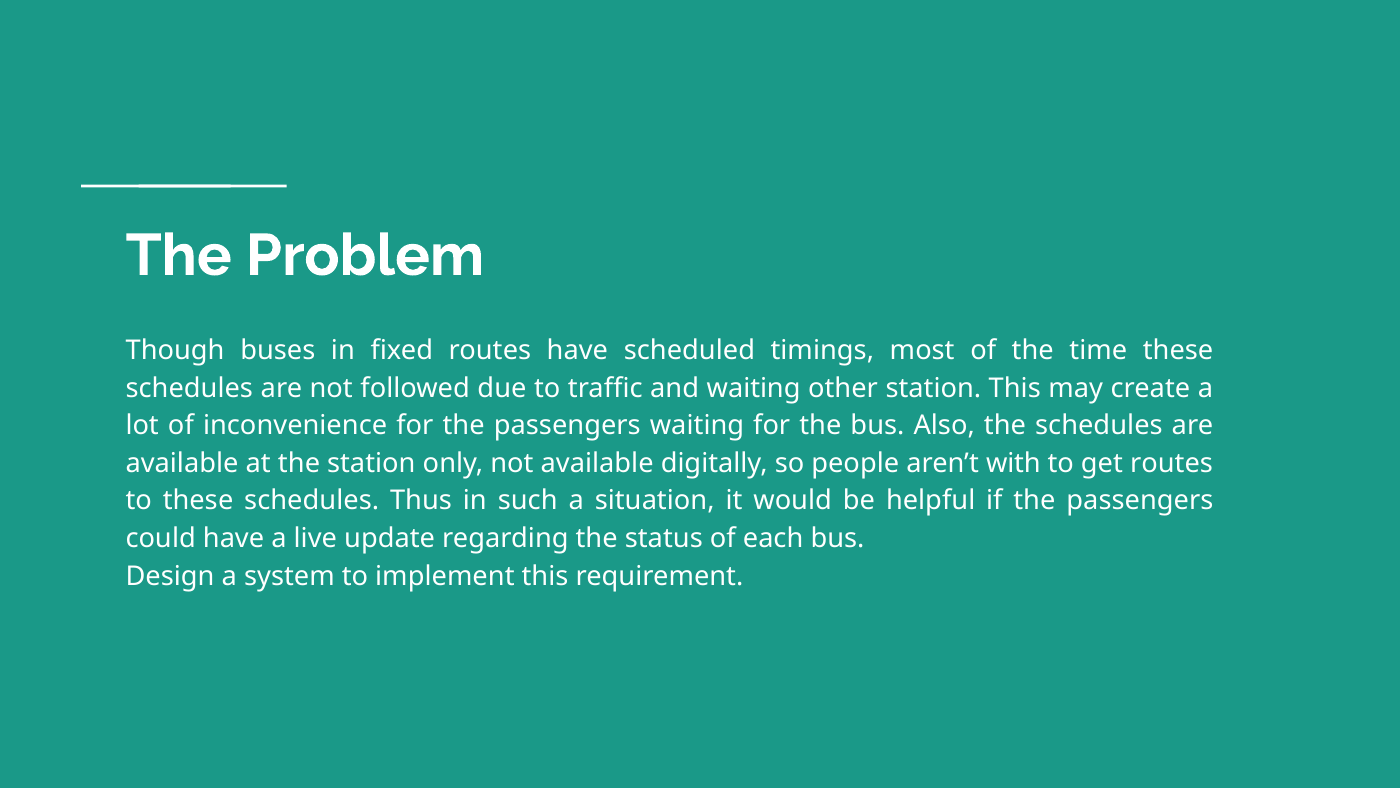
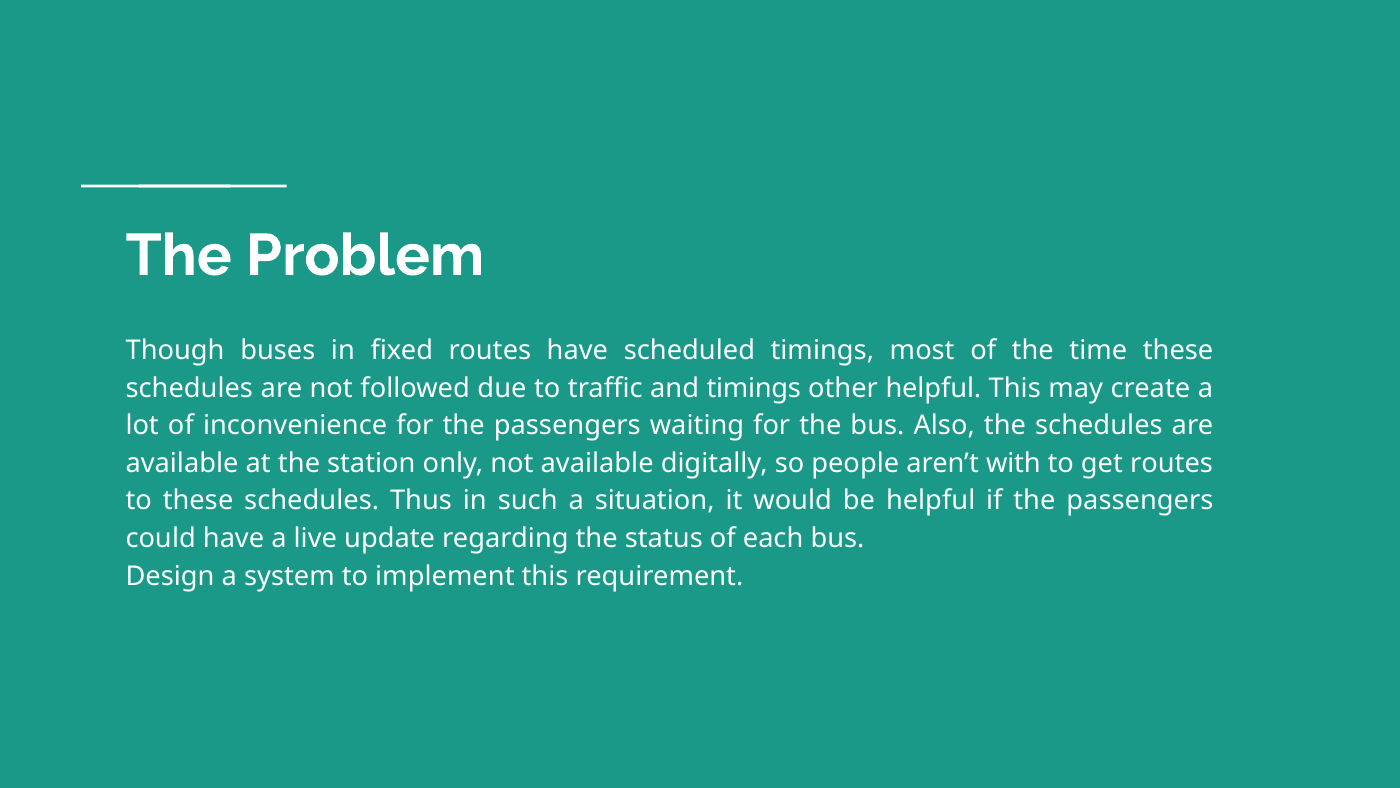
and waiting: waiting -> timings
other station: station -> helpful
